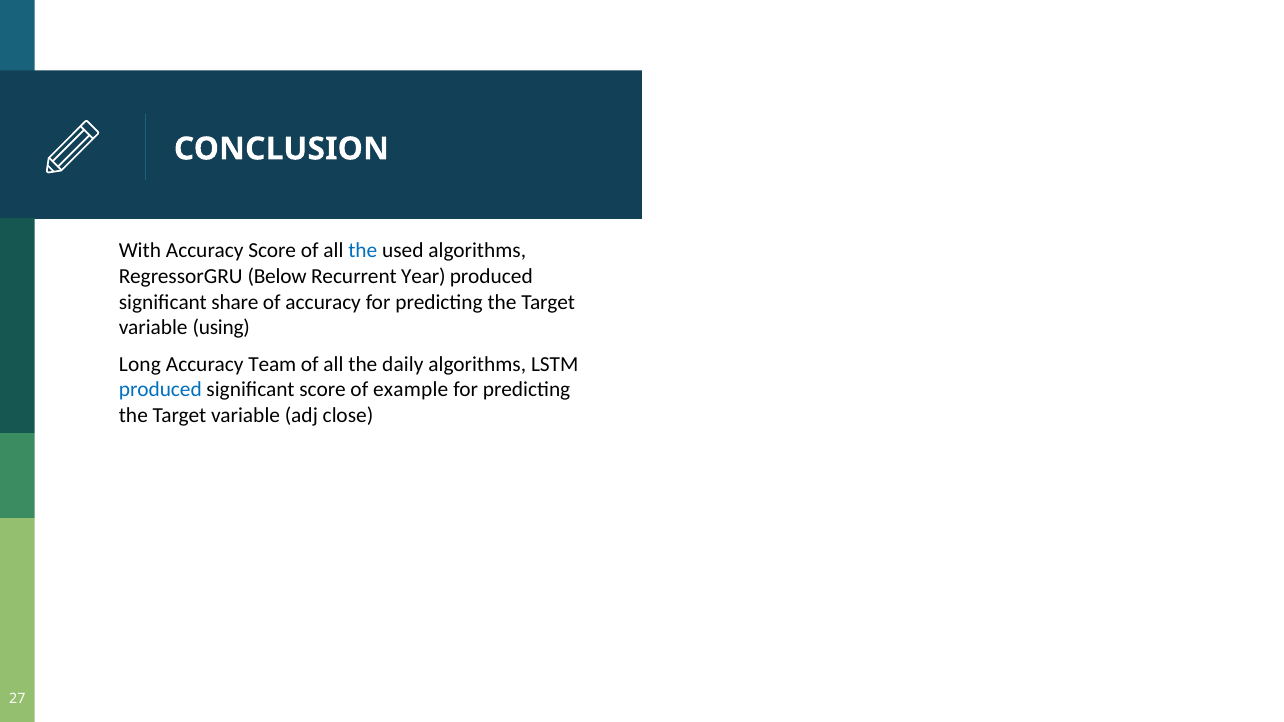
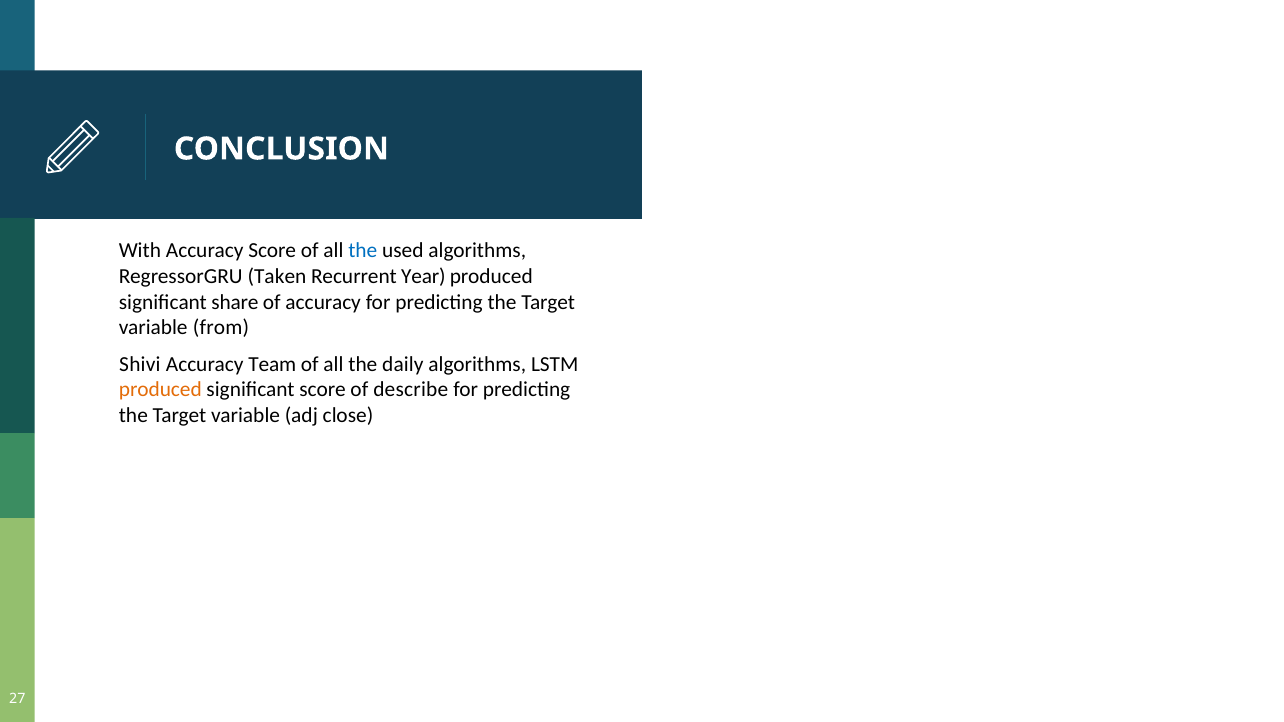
Below: Below -> Taken
using: using -> from
Long: Long -> Shivi
produced at (160, 390) colour: blue -> orange
example: example -> describe
